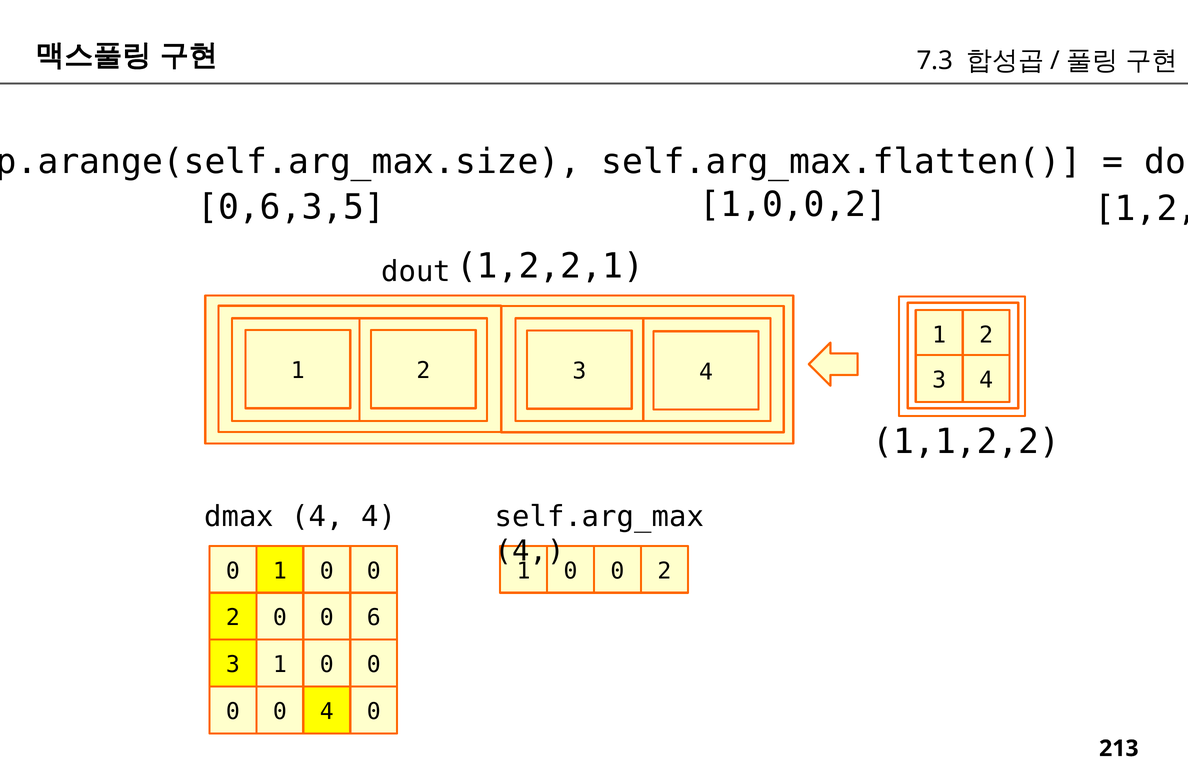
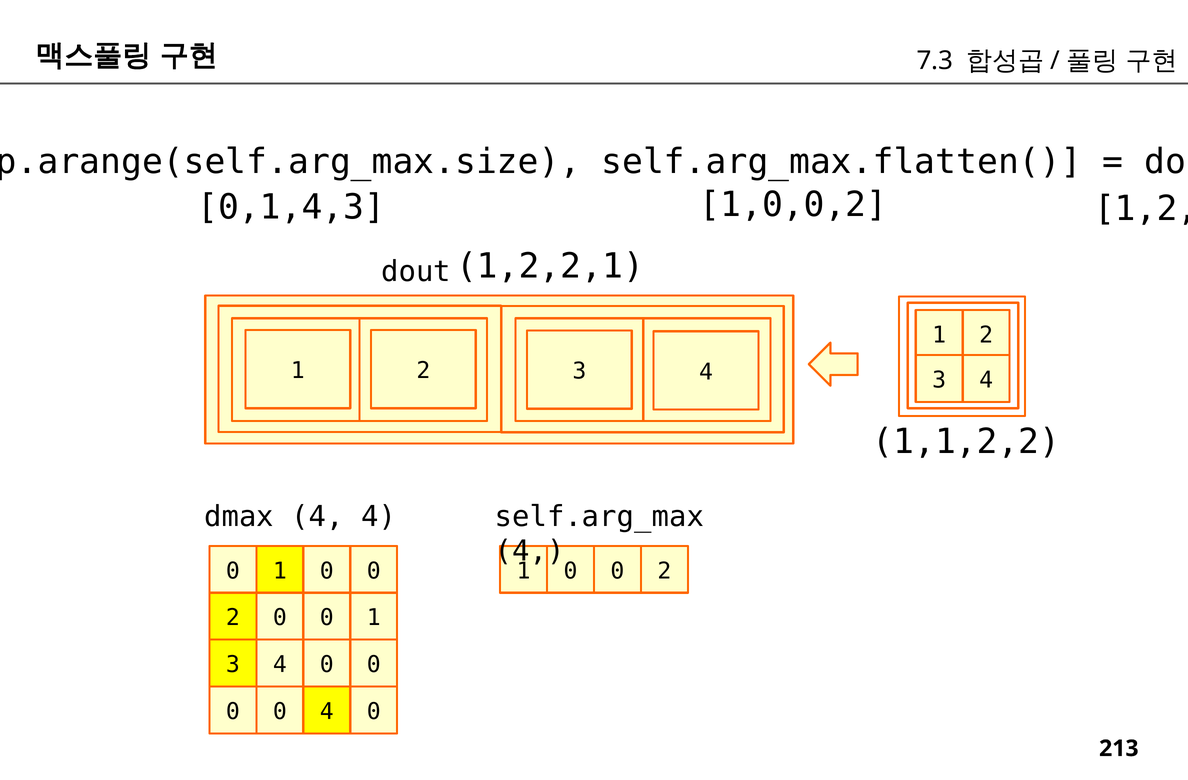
0,6,3,5: 0,6,3,5 -> 0,1,4,3
0 0 6: 6 -> 1
1 at (280, 665): 1 -> 4
